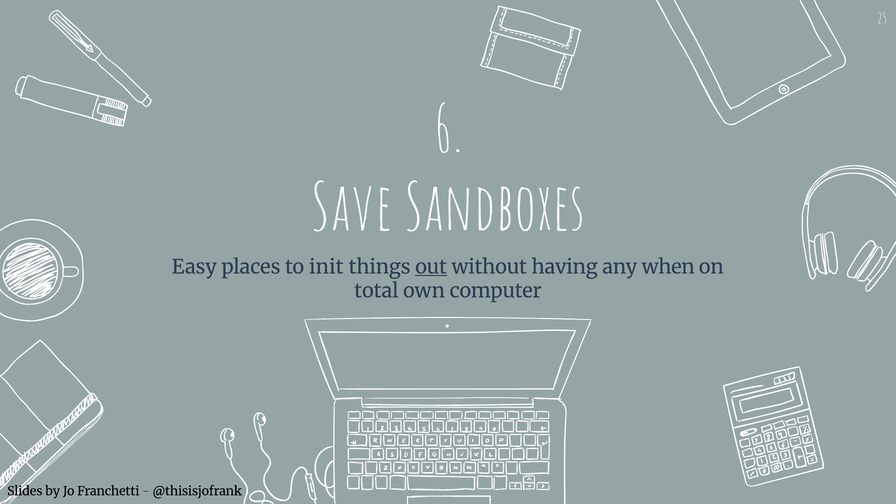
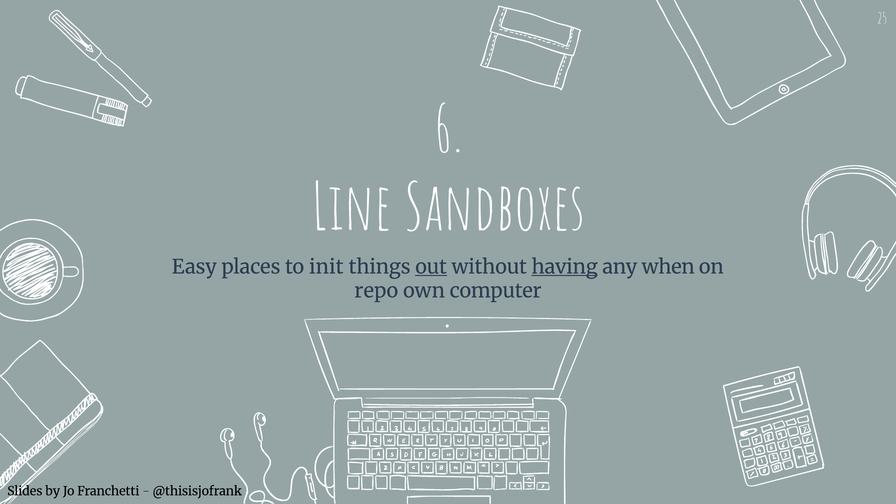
Save: Save -> Line
having underline: none -> present
total: total -> repo
